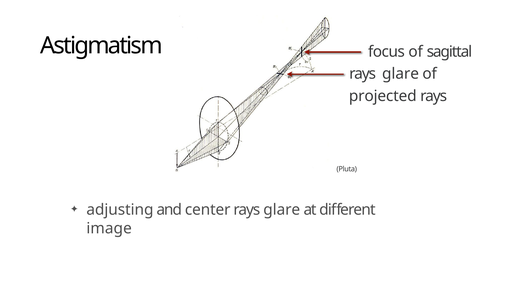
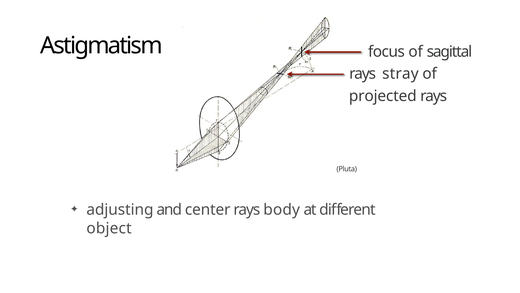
glare at (401, 74): glare -> stray
glare at (282, 209): glare -> body
image: image -> object
